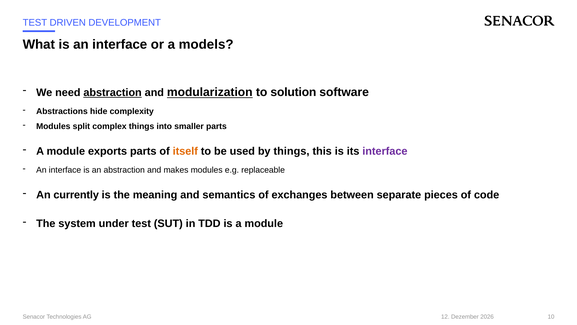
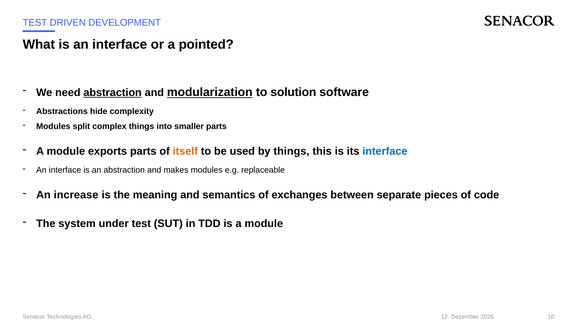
models: models -> pointed
interface at (385, 151) colour: purple -> blue
currently: currently -> increase
